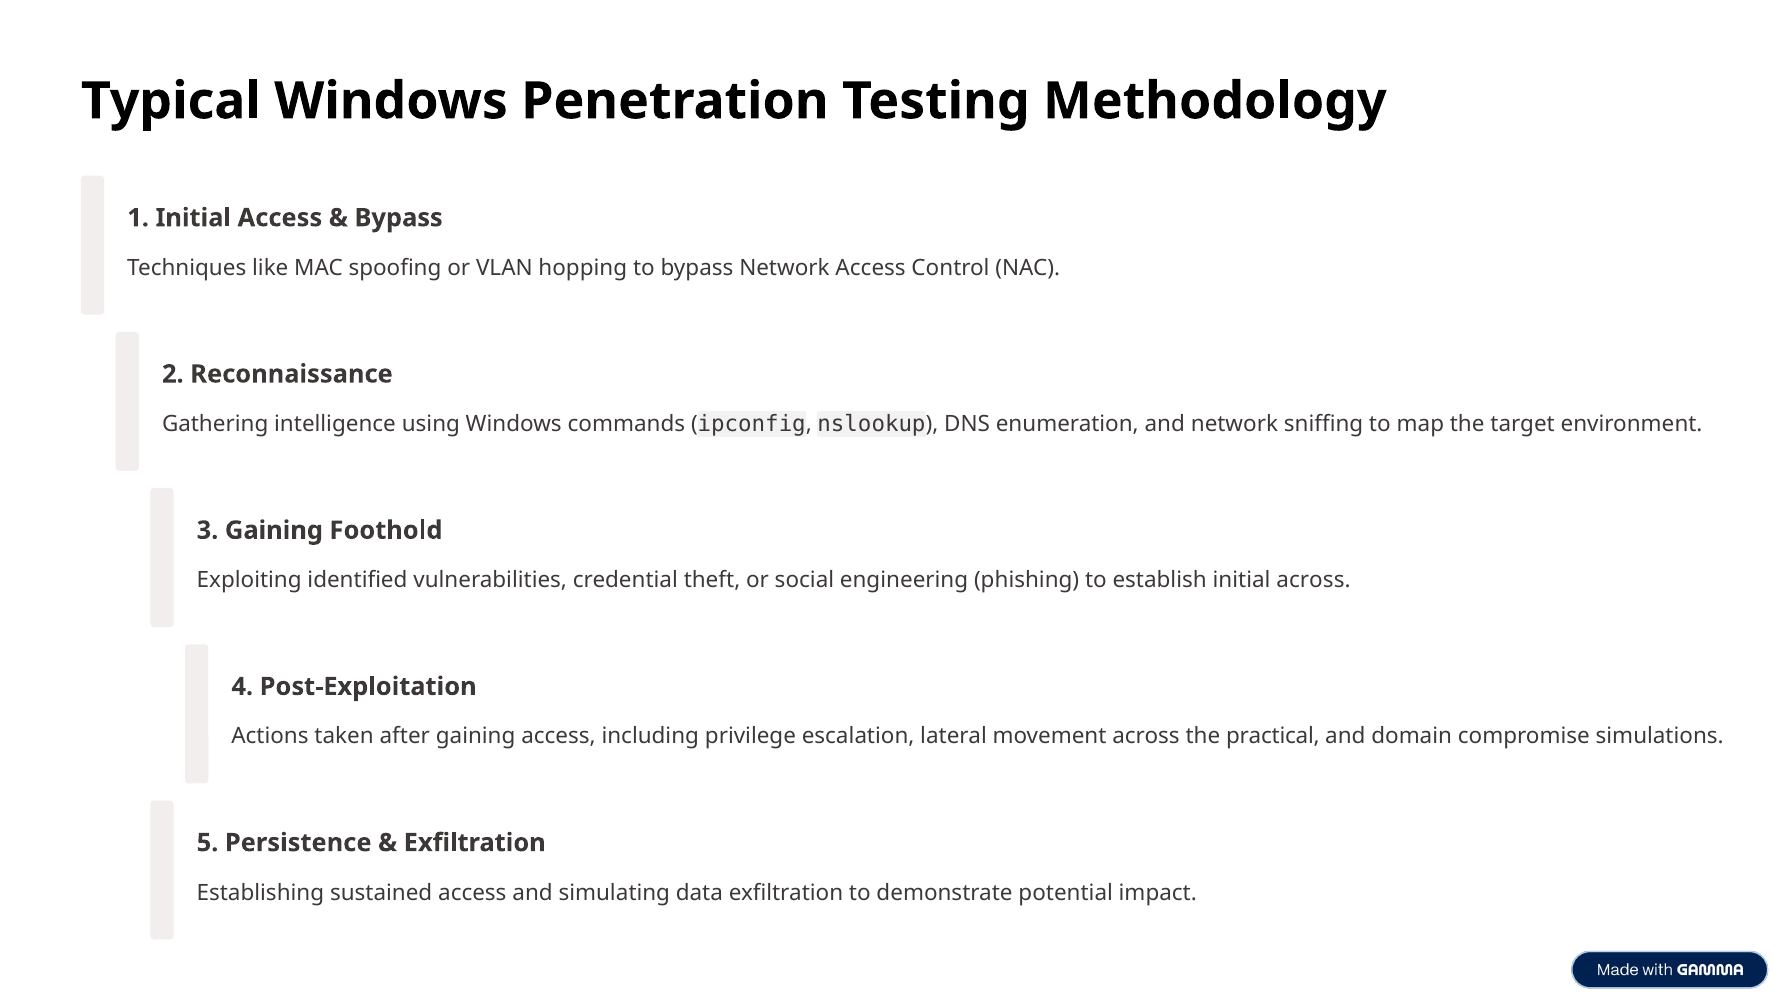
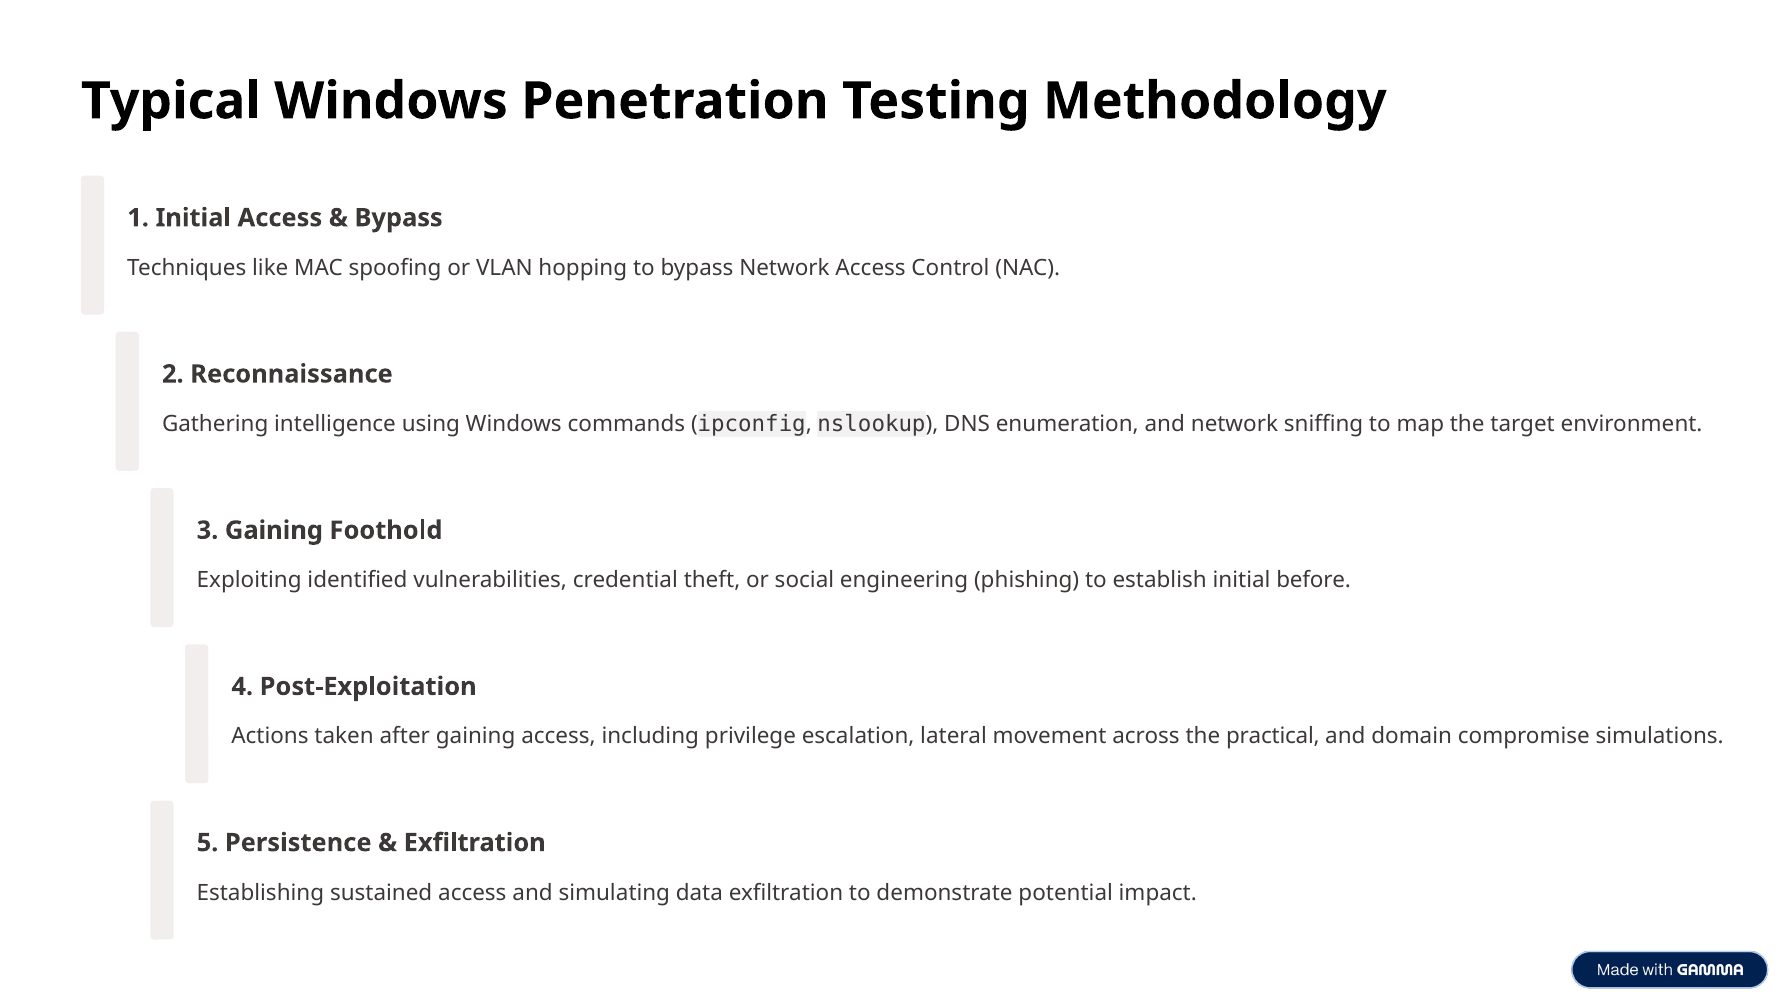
initial across: across -> before
